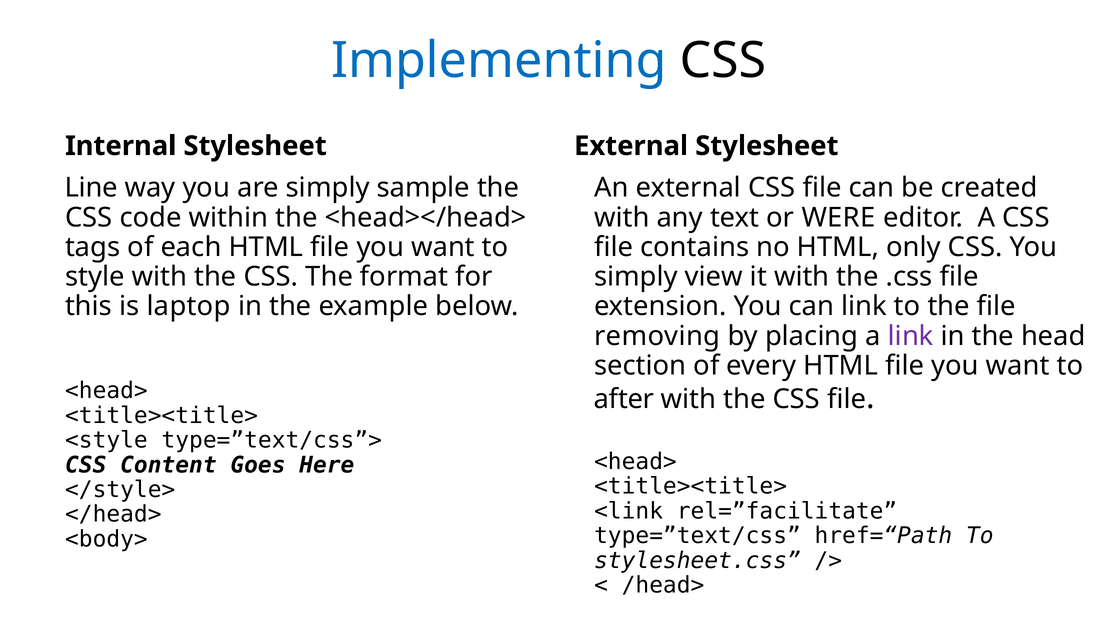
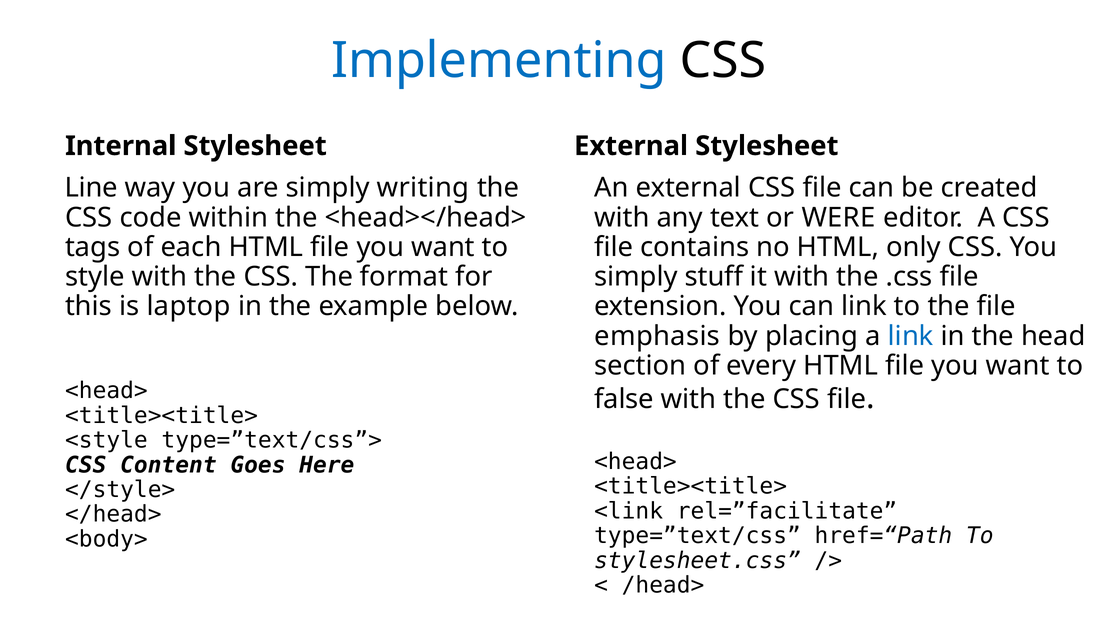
sample: sample -> writing
view: view -> stuff
removing: removing -> emphasis
link at (911, 336) colour: purple -> blue
after: after -> false
